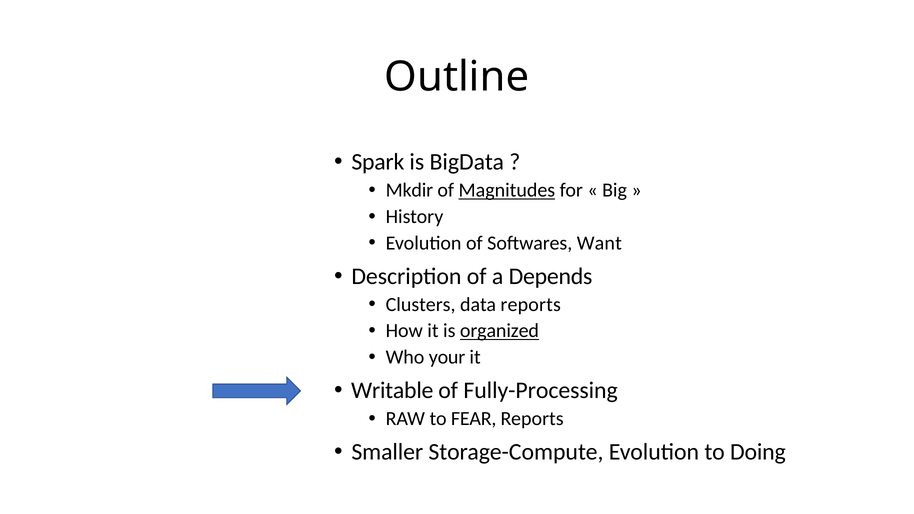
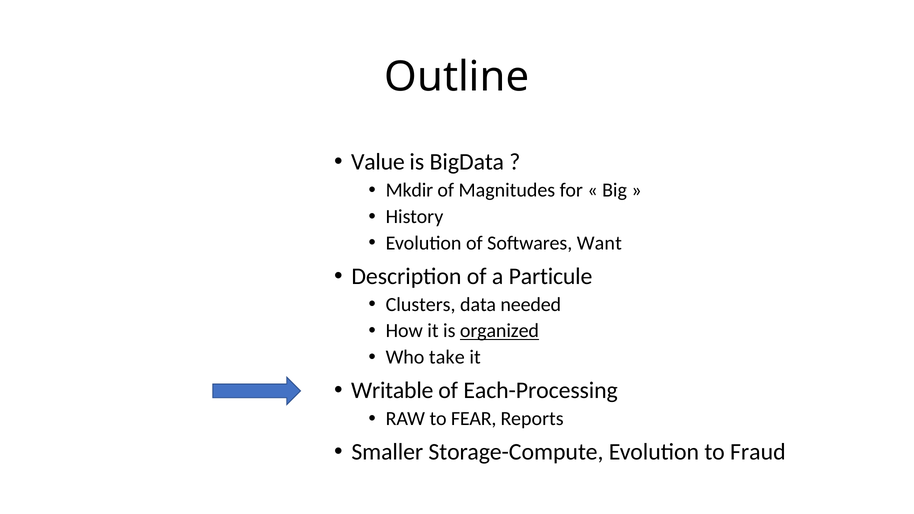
Spark: Spark -> Value
Magnitudes underline: present -> none
Depends: Depends -> Particule
data reports: reports -> needed
your: your -> take
Fully-Processing: Fully-Processing -> Each-Processing
Doing: Doing -> Fraud
